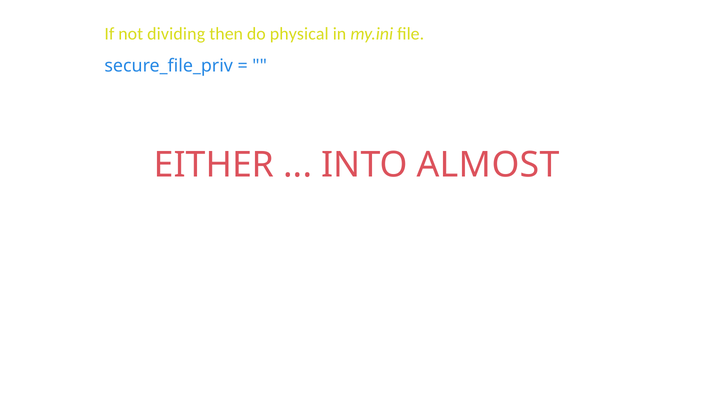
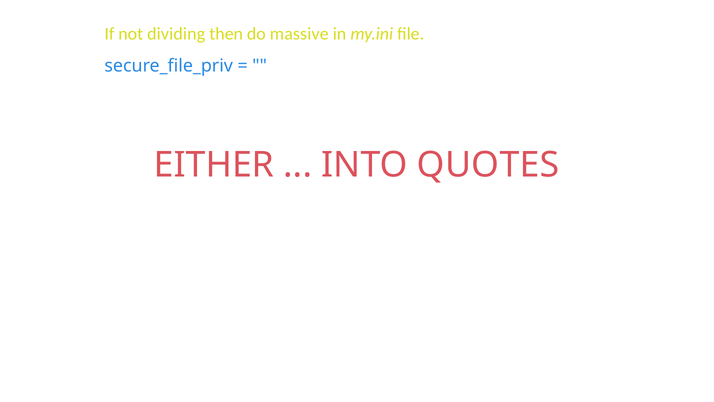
physical: physical -> massive
ALMOST: ALMOST -> QUOTES
